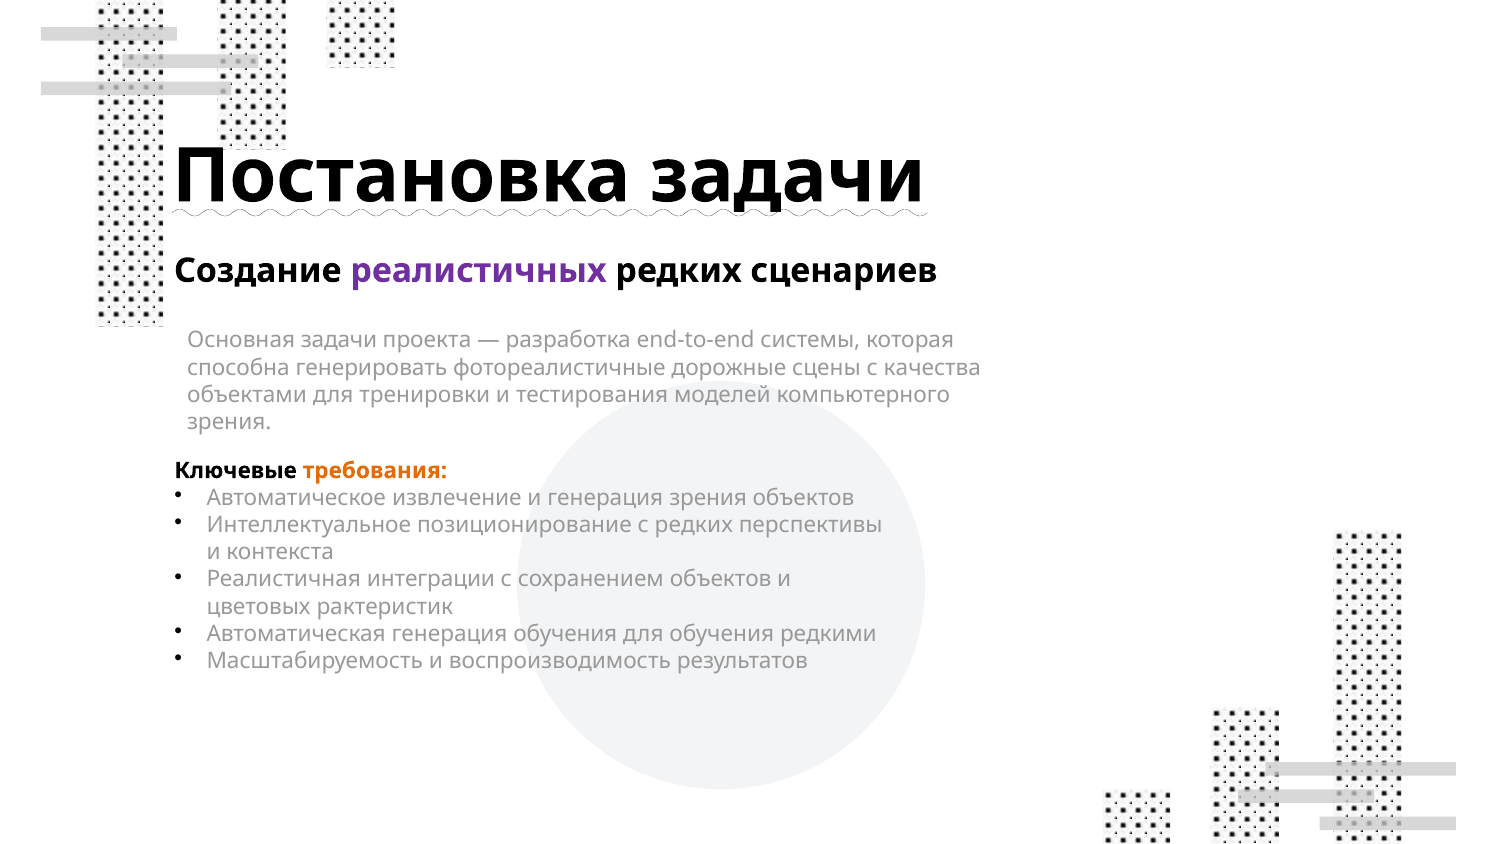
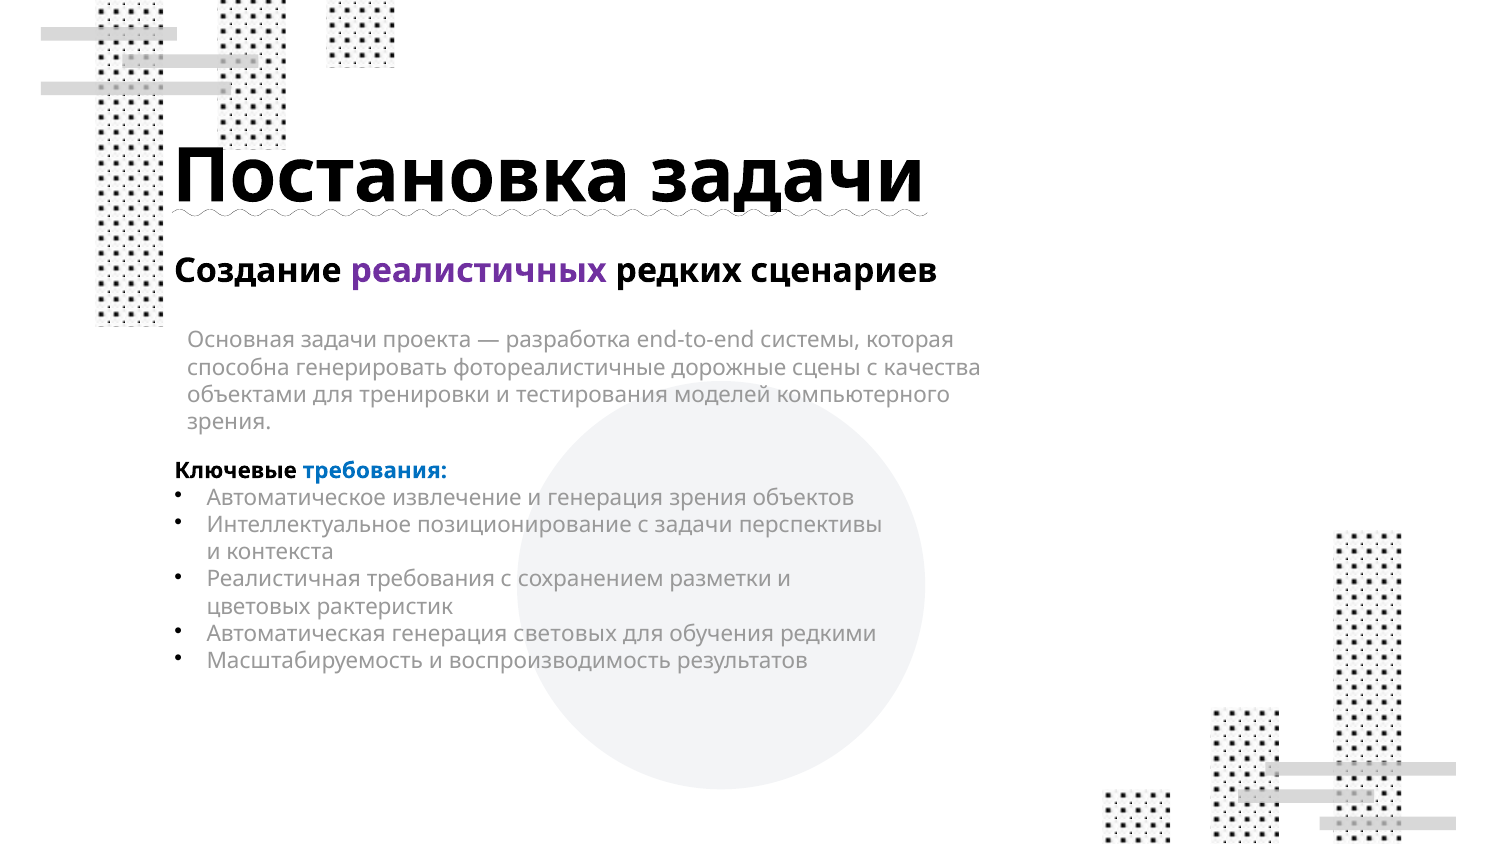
требования at (375, 471) colour: orange -> blue
с редких: редких -> задачи
Реалистичная интеграции: интеграции -> требования
сохранением объектов: объектов -> разметки
генерация обучения: обучения -> световых
